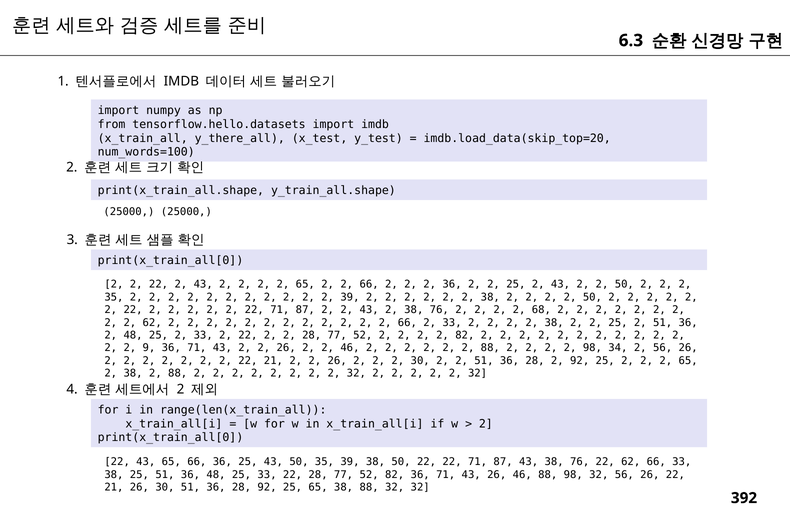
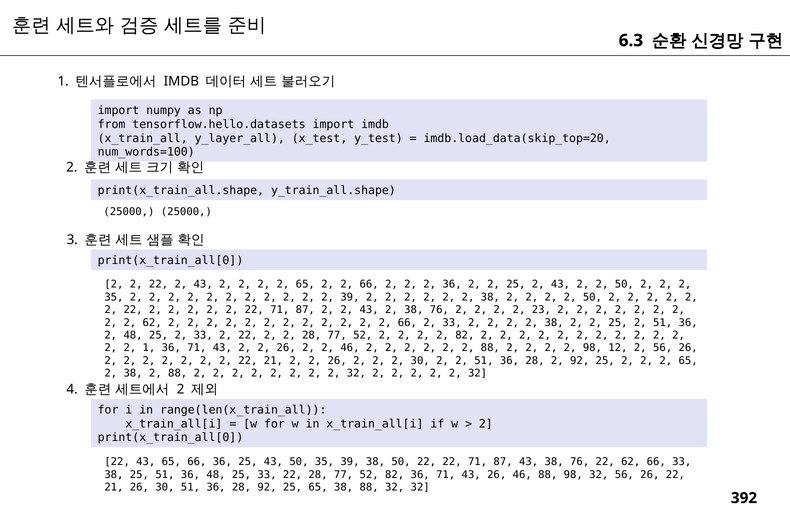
y_there_all: y_there_all -> y_layer_all
68: 68 -> 23
2 9: 9 -> 1
34: 34 -> 12
